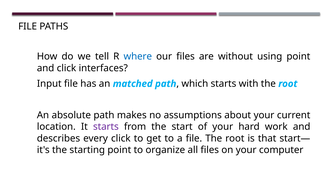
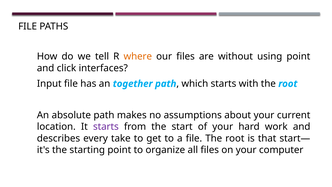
where colour: blue -> orange
matched: matched -> together
every click: click -> take
